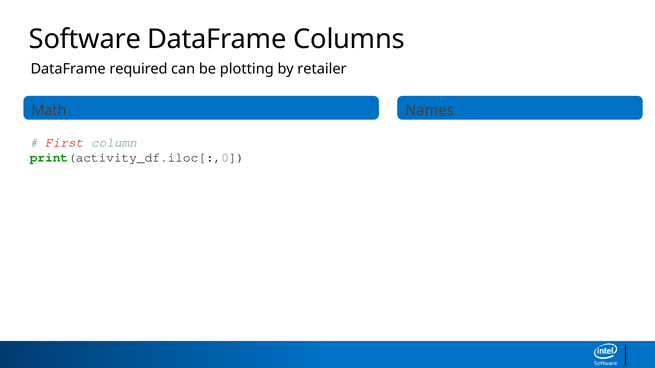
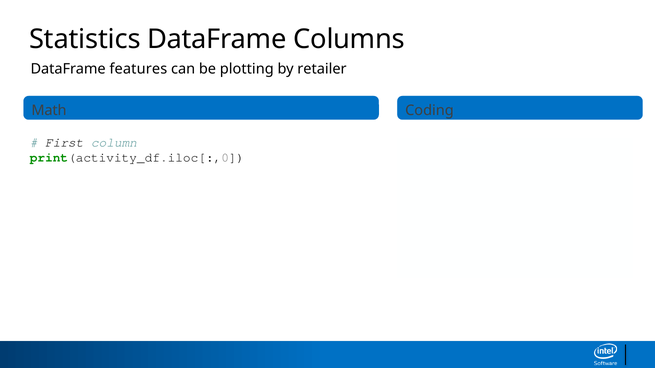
Software: Software -> Statistics
required: required -> features
Names: Names -> Coding
First colour: red -> black
